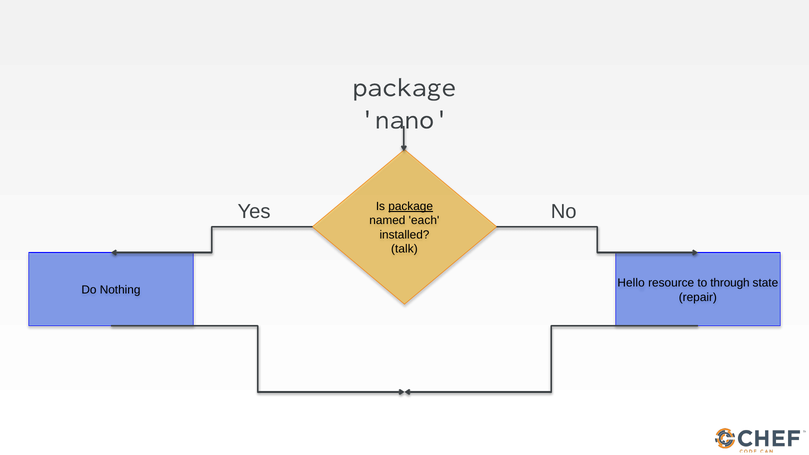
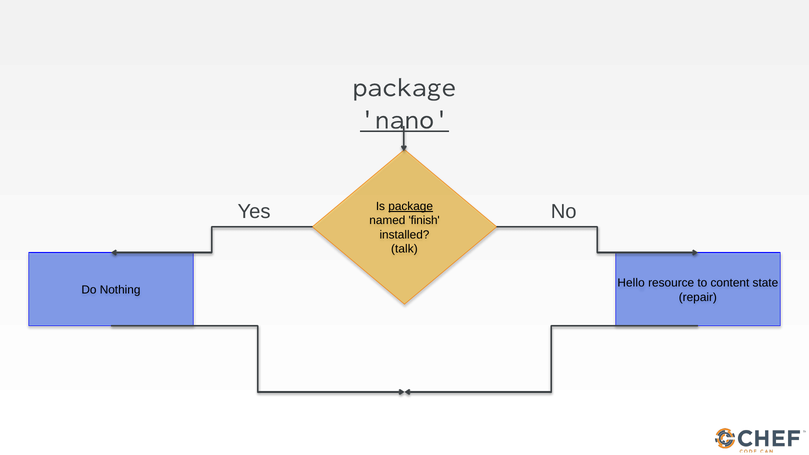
nano underline: none -> present
each: each -> finish
through: through -> content
